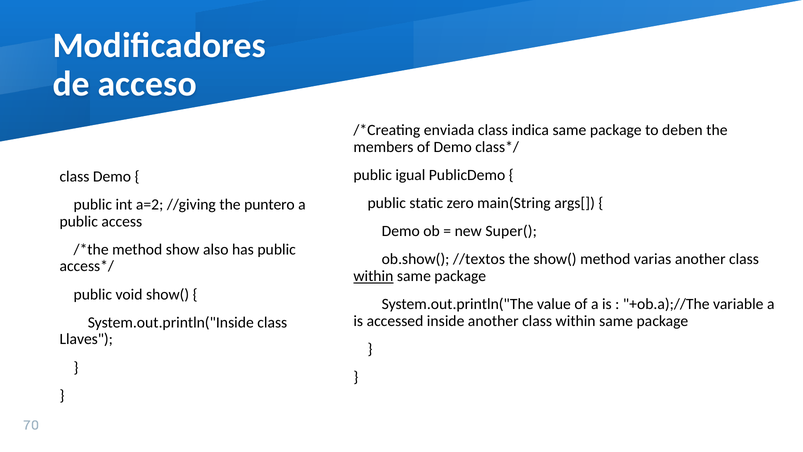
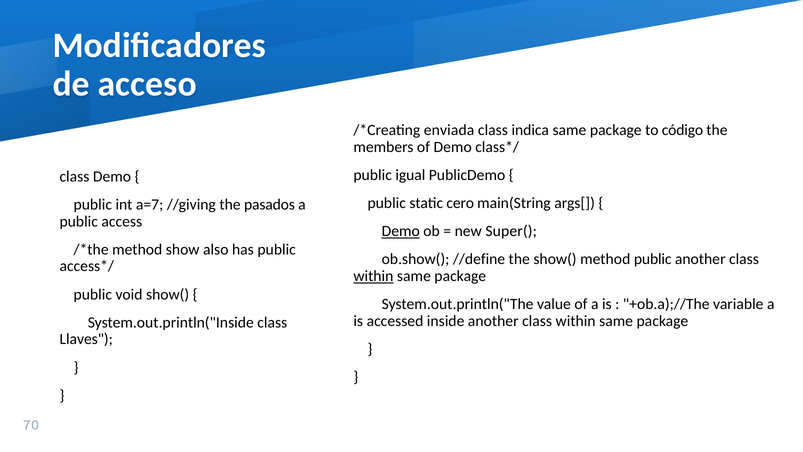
deben: deben -> código
zero: zero -> cero
a=2: a=2 -> a=7
puntero: puntero -> pasados
Demo at (401, 231) underline: none -> present
//textos: //textos -> //define
method varias: varias -> public
